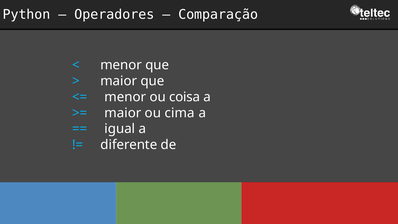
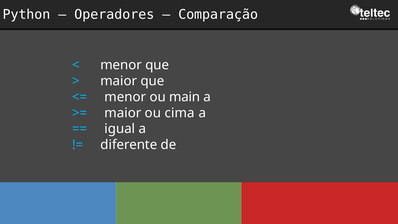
coisa: coisa -> main
